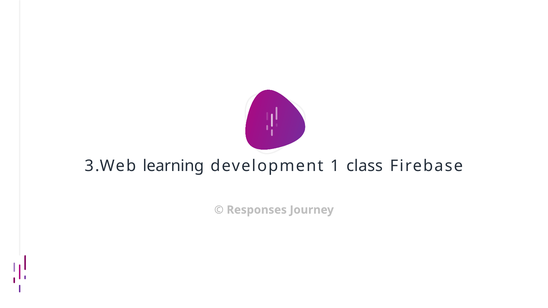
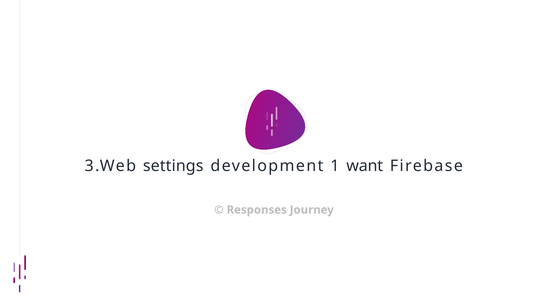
learning: learning -> settings
class: class -> want
